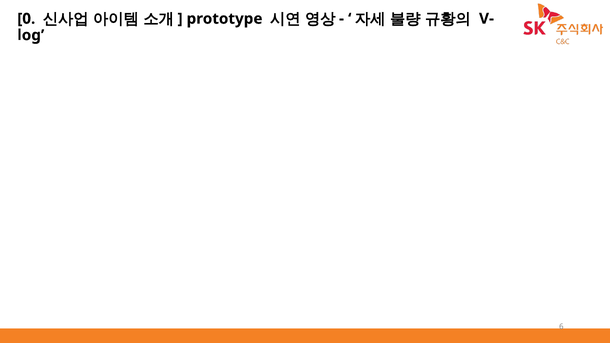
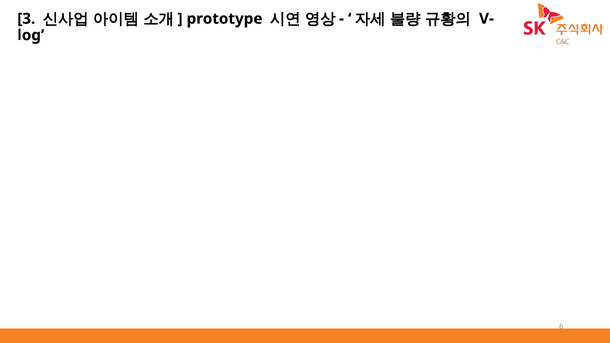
0: 0 -> 3
